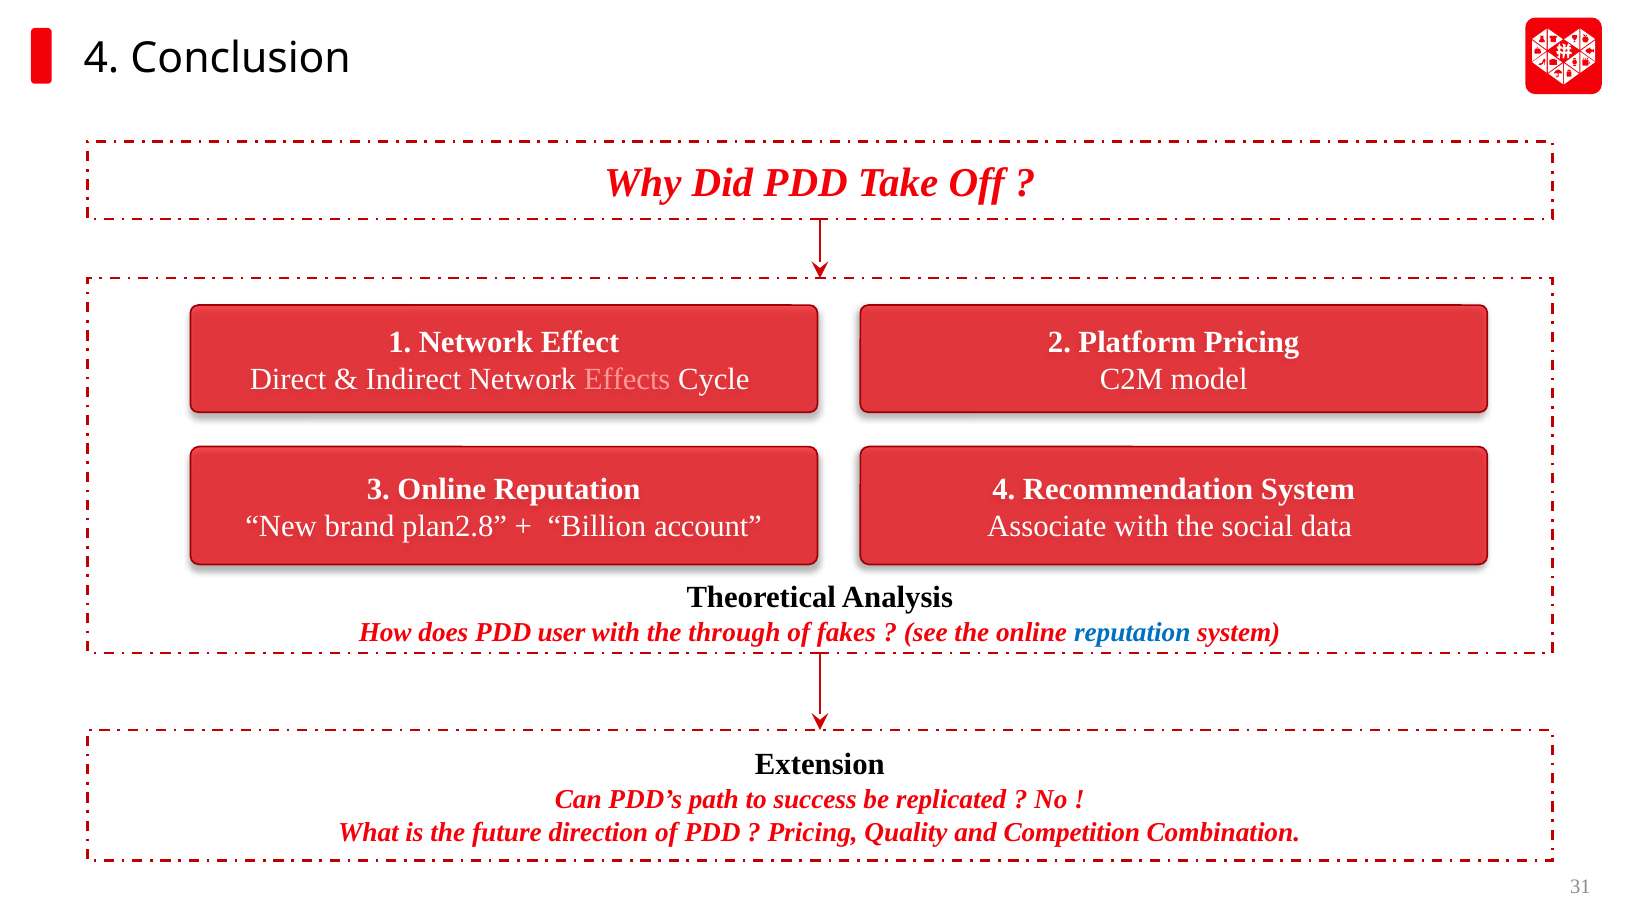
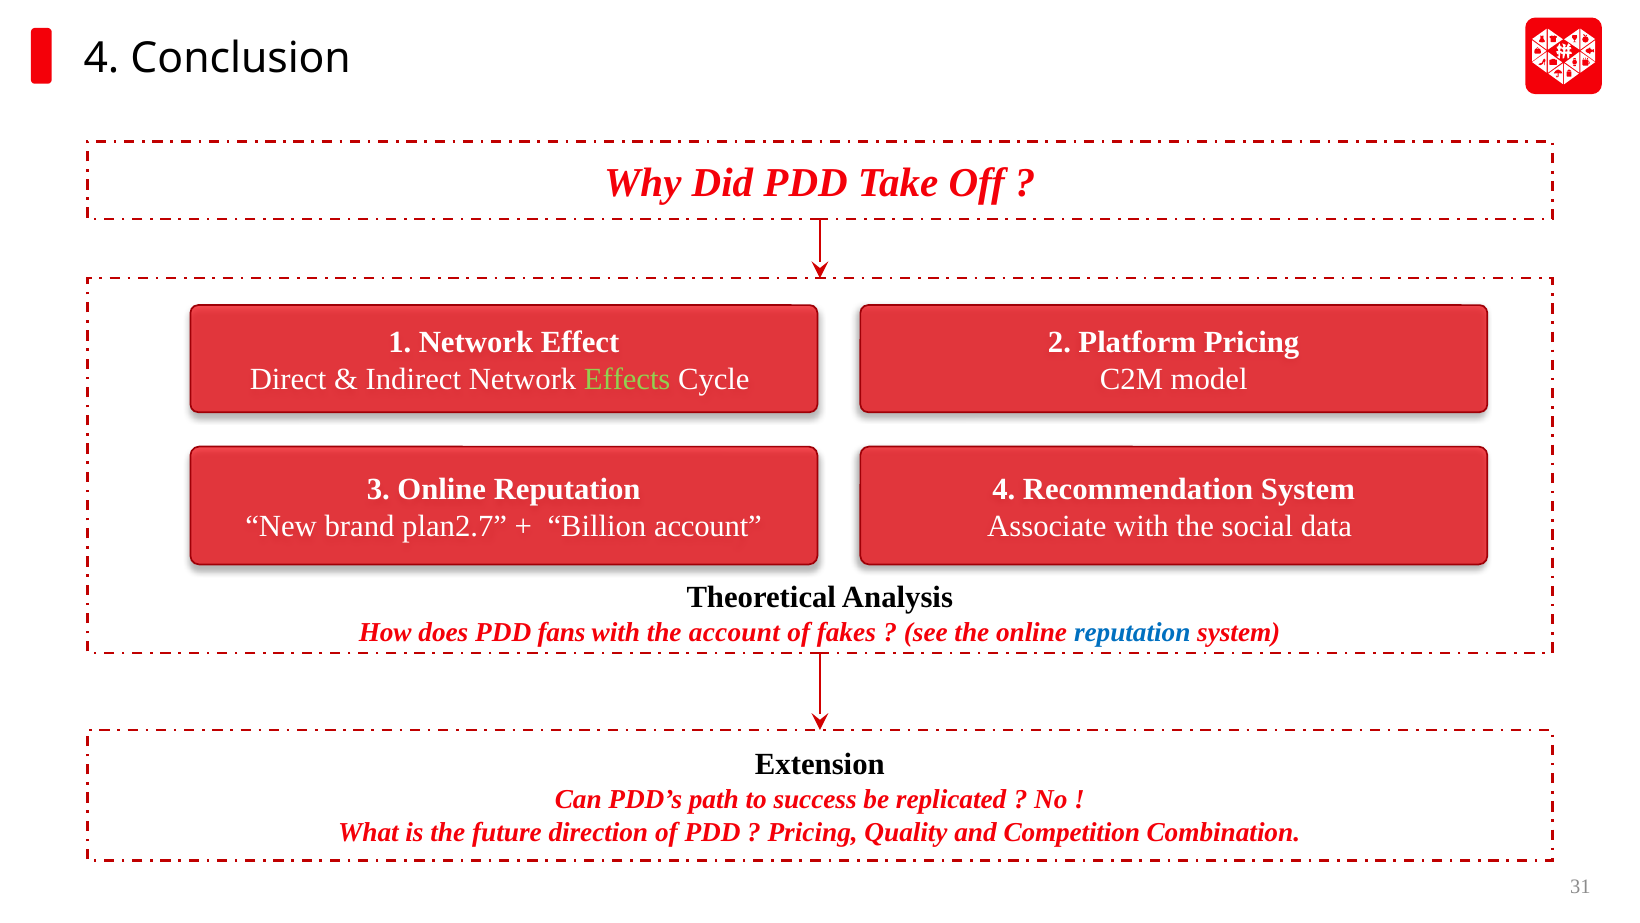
Effects colour: pink -> light green
plan2.8: plan2.8 -> plan2.7
user: user -> fans
the through: through -> account
